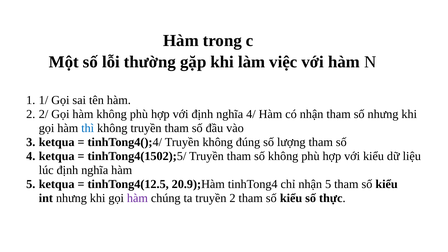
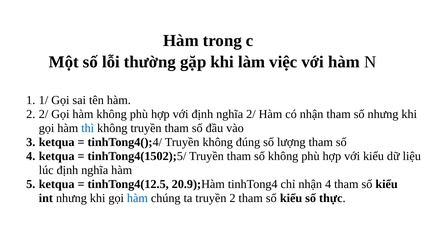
nghĩa 4/: 4/ -> 2/
nhận 5: 5 -> 4
hàm at (137, 198) colour: purple -> blue
